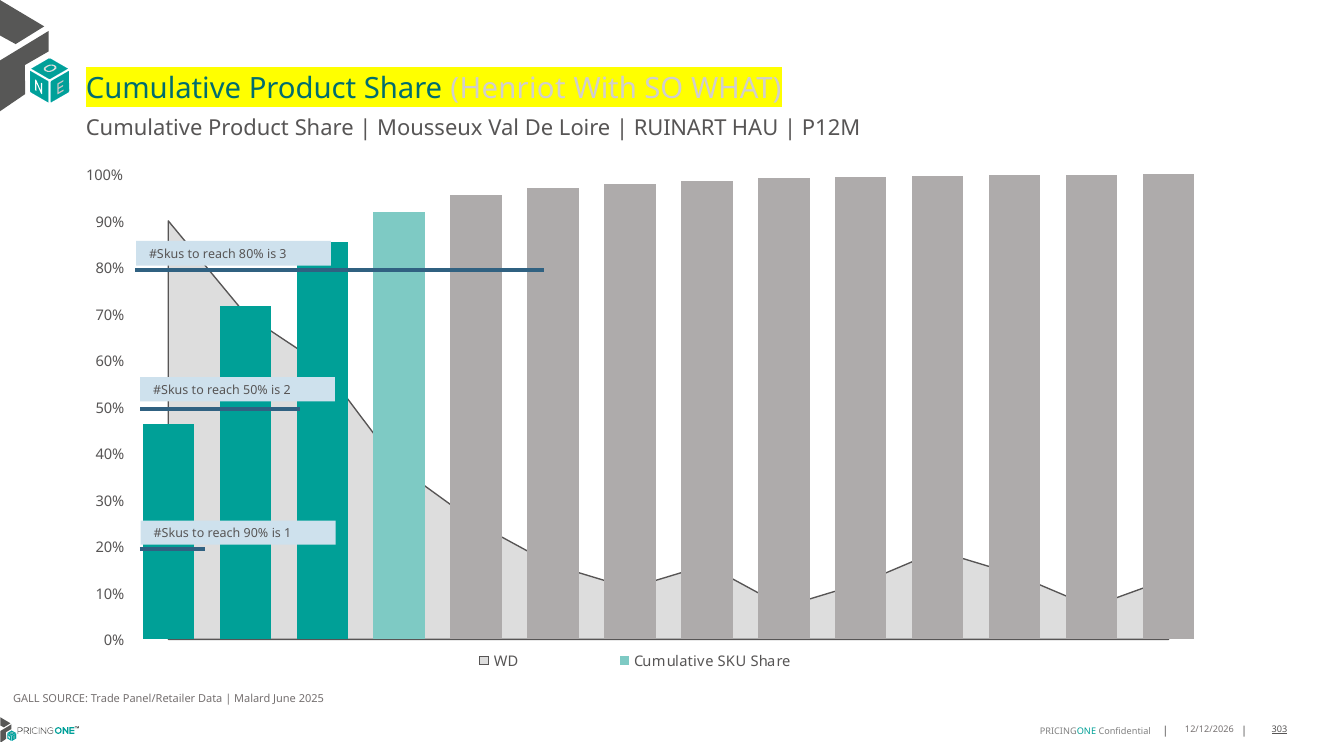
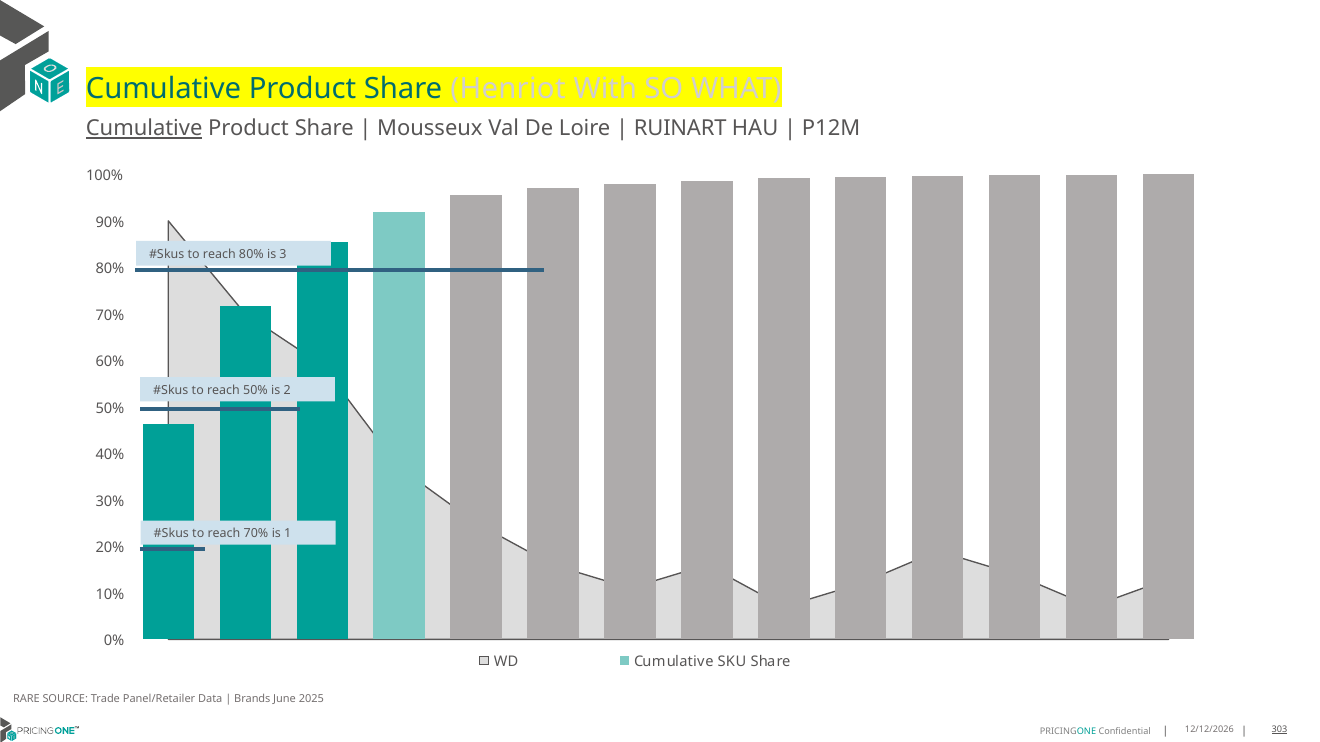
Cumulative at (144, 129) underline: none -> present
reach 90%: 90% -> 70%
GALL: GALL -> RARE
Malard: Malard -> Brands
